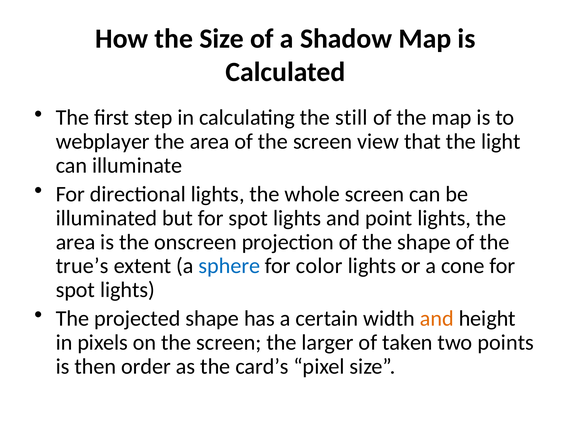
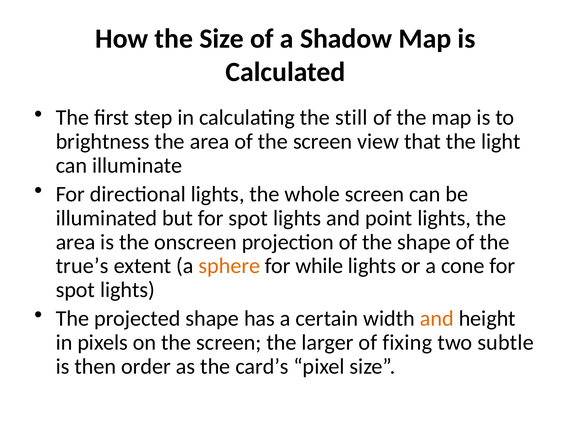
webplayer: webplayer -> brightness
sphere colour: blue -> orange
color: color -> while
taken: taken -> fixing
points: points -> subtle
